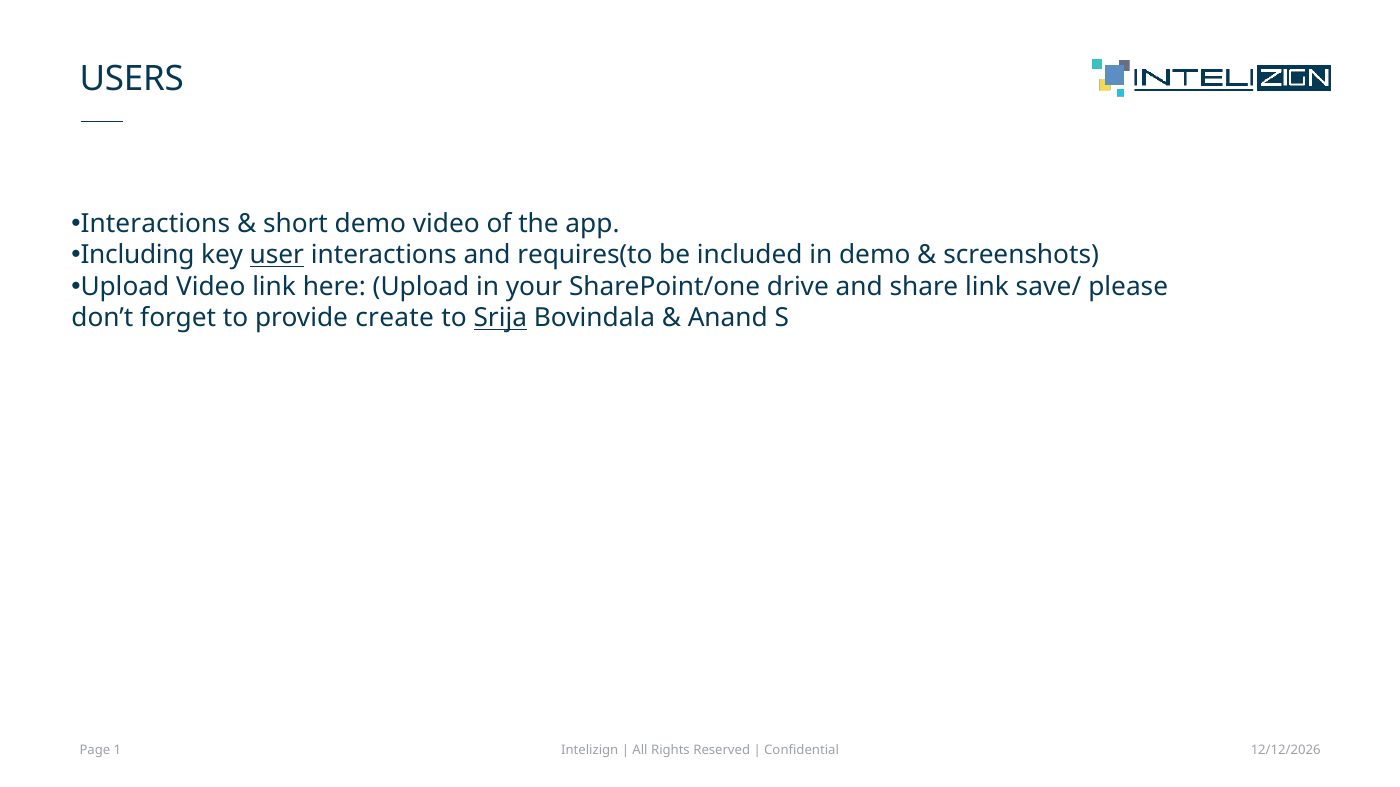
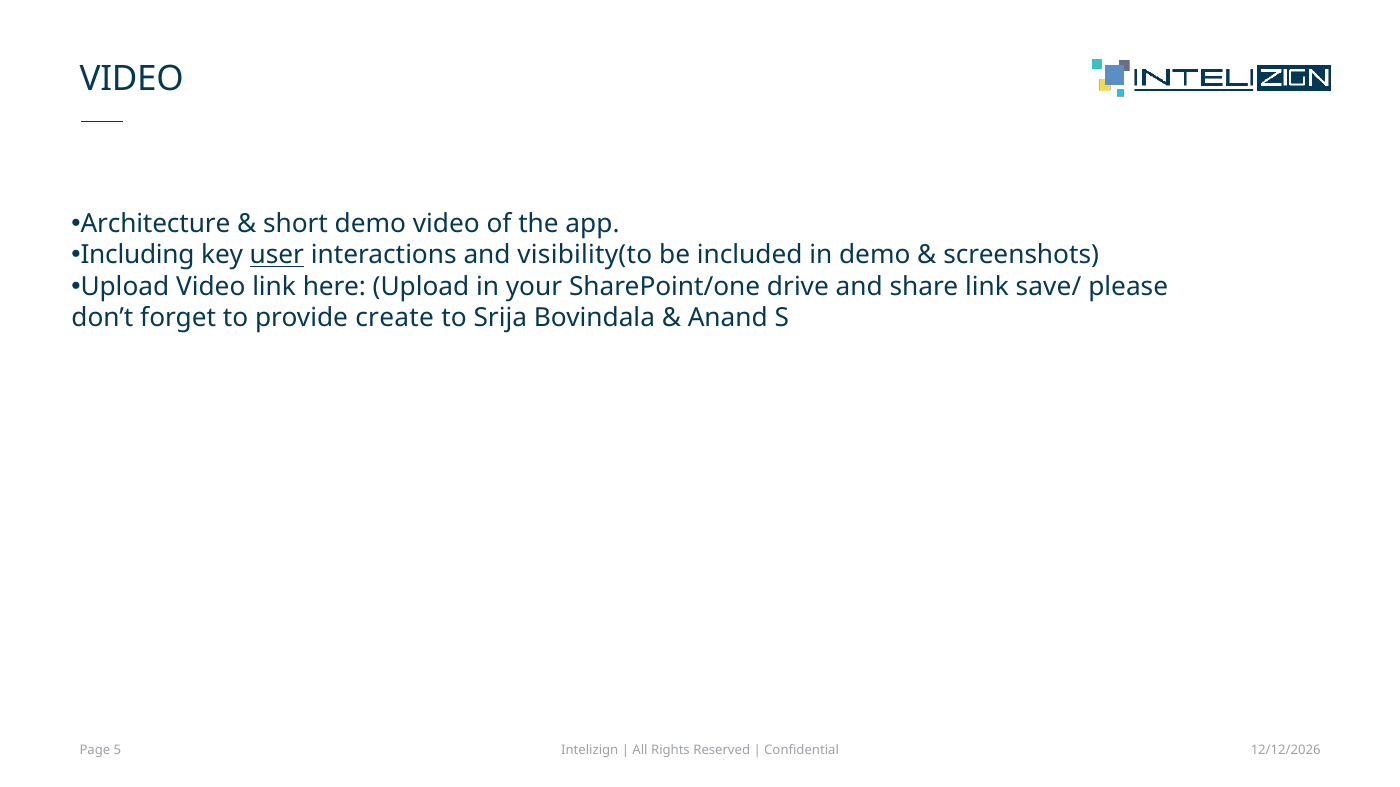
USERS at (132, 79): USERS -> VIDEO
Interactions at (155, 224): Interactions -> Architecture
requires(to: requires(to -> visibility(to
Srija underline: present -> none
1: 1 -> 5
